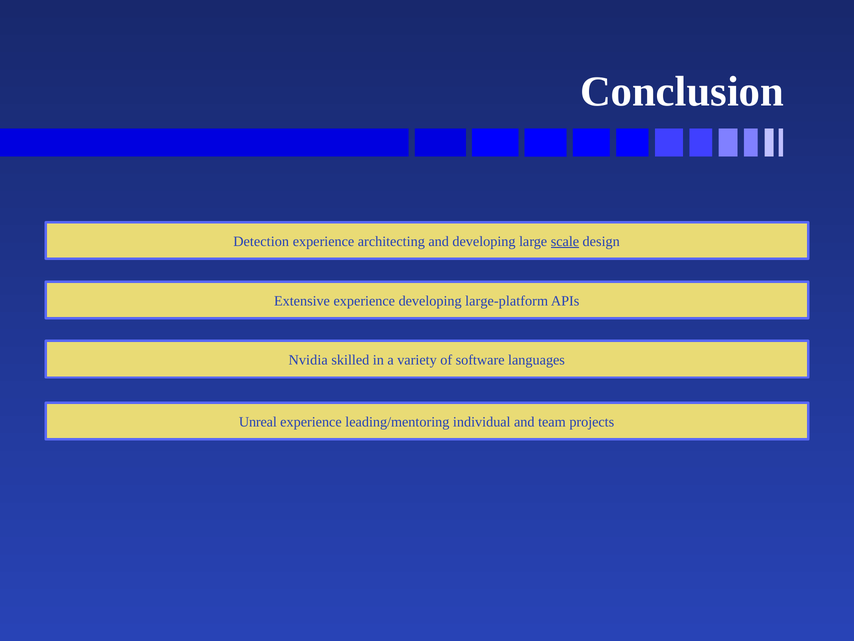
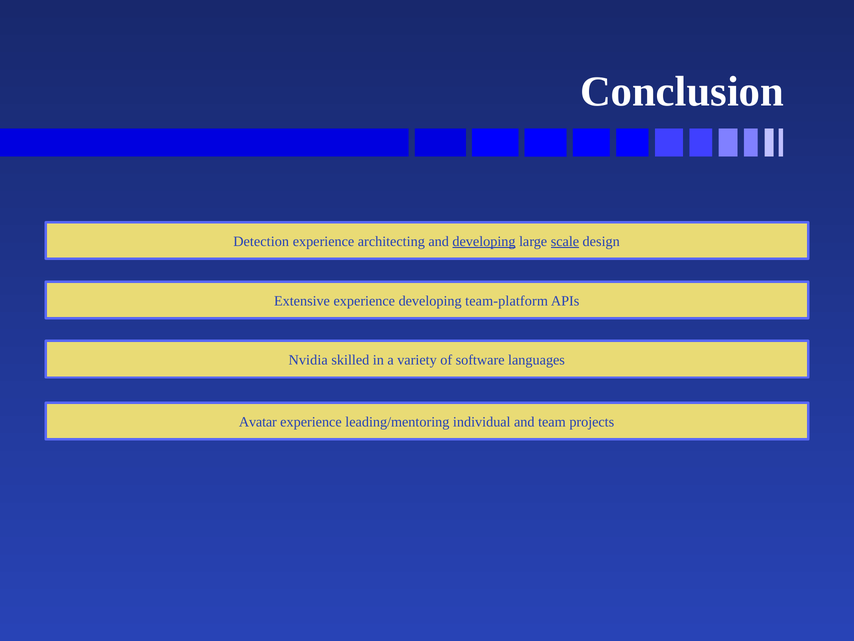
developing at (484, 241) underline: none -> present
large-platform: large-platform -> team-platform
Unreal: Unreal -> Avatar
